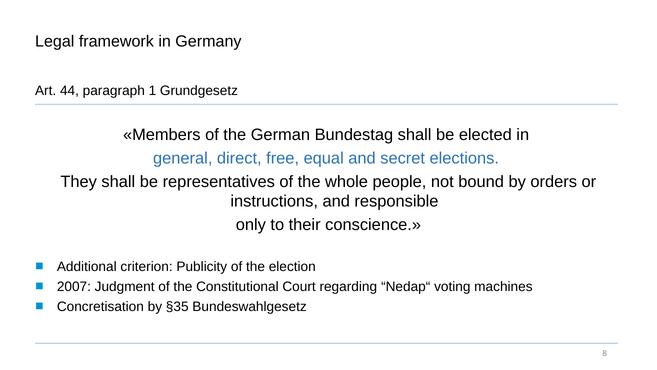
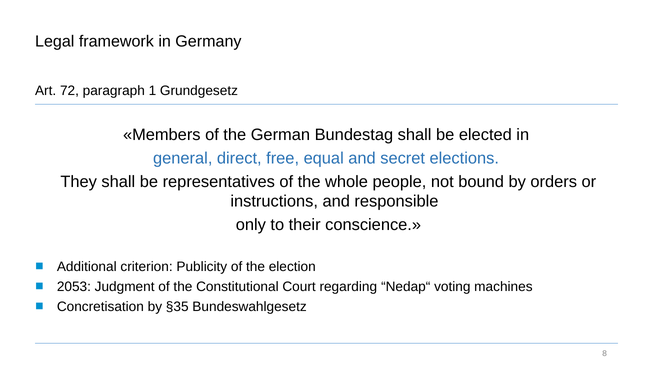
44: 44 -> 72
2007: 2007 -> 2053
